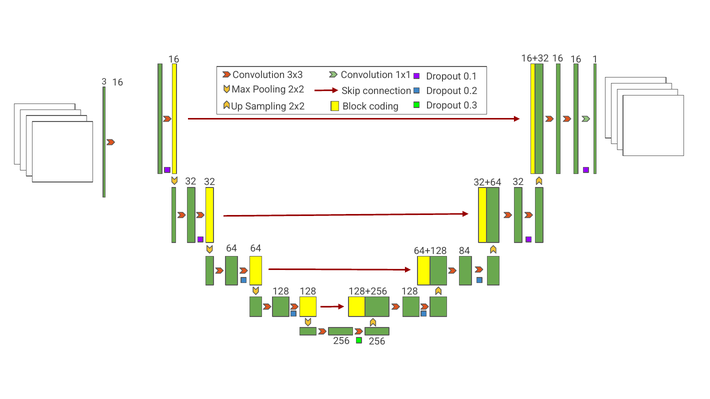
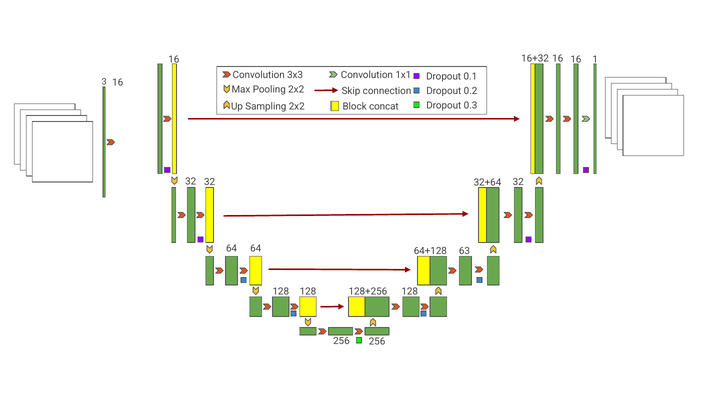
coding: coding -> concat
84: 84 -> 63
